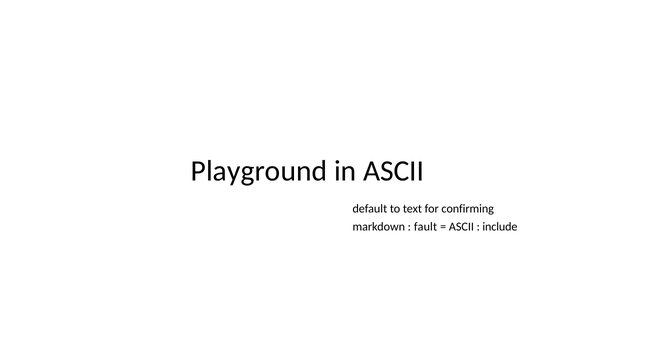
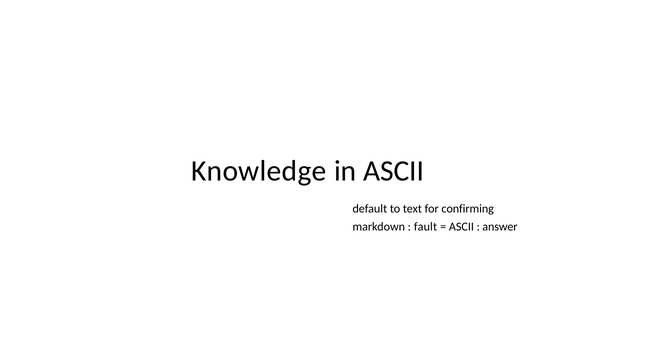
Playground: Playground -> Knowledge
include: include -> answer
